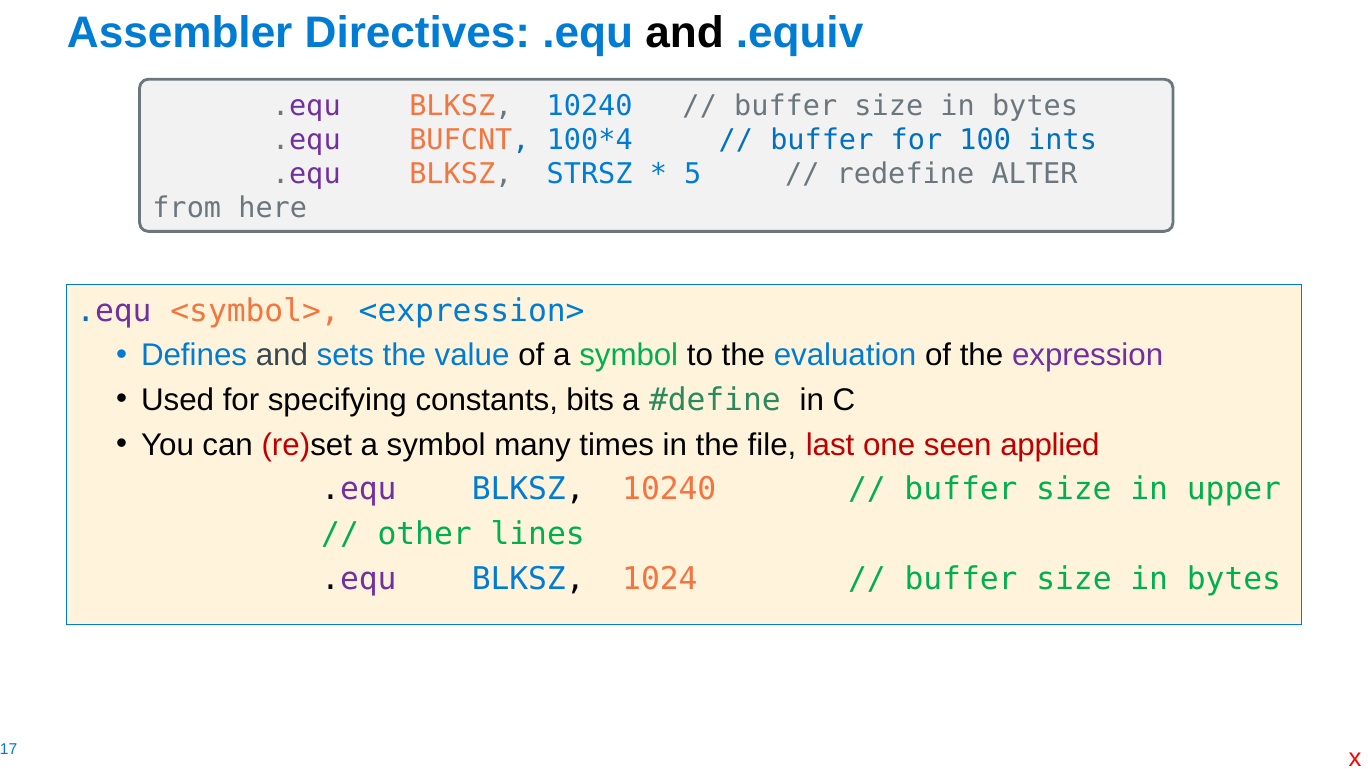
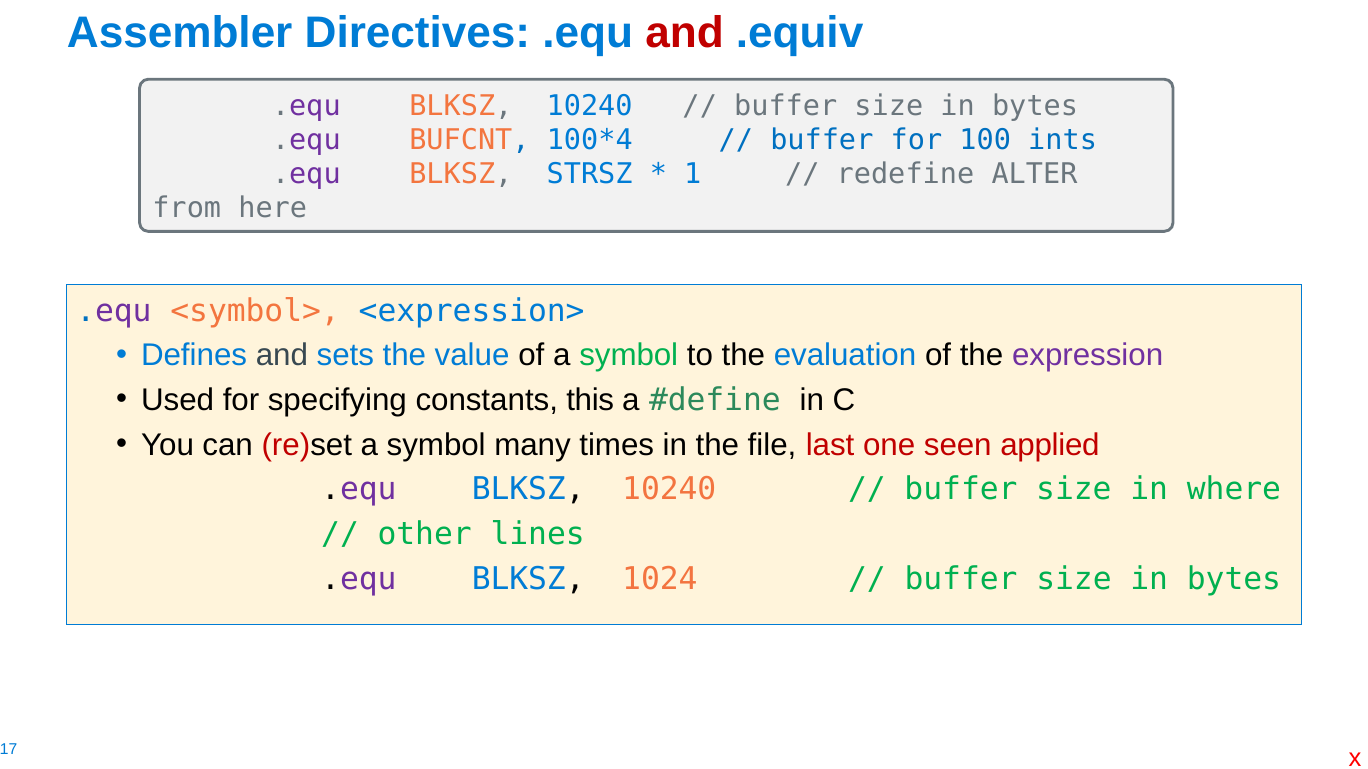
and at (685, 33) colour: black -> red
5: 5 -> 1
bits: bits -> this
upper: upper -> where
